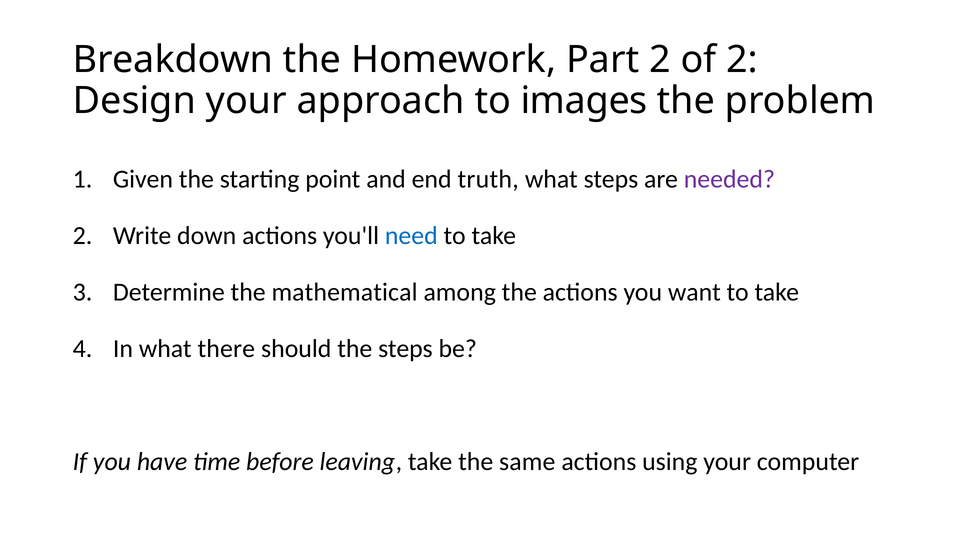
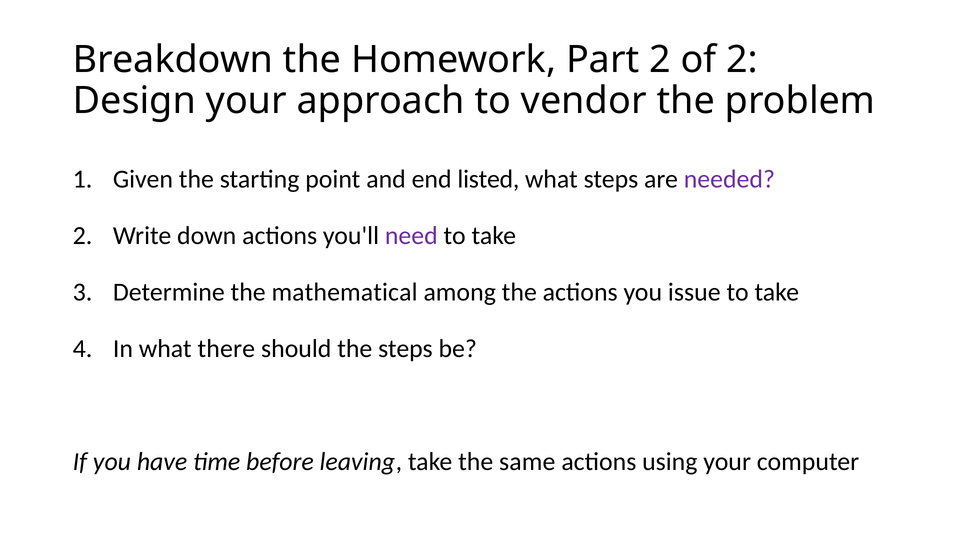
images: images -> vendor
truth: truth -> listed
need colour: blue -> purple
want: want -> issue
